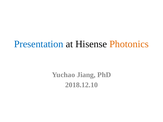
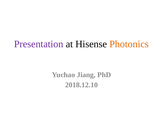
Presentation colour: blue -> purple
